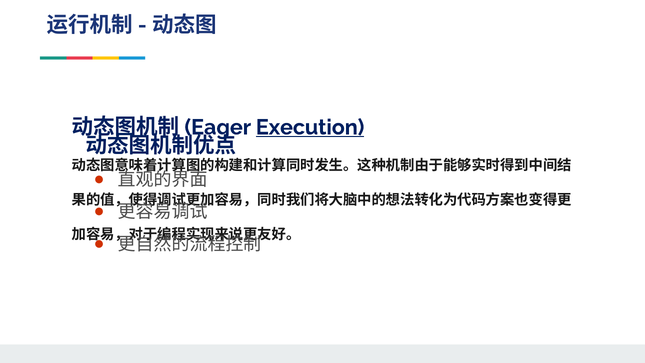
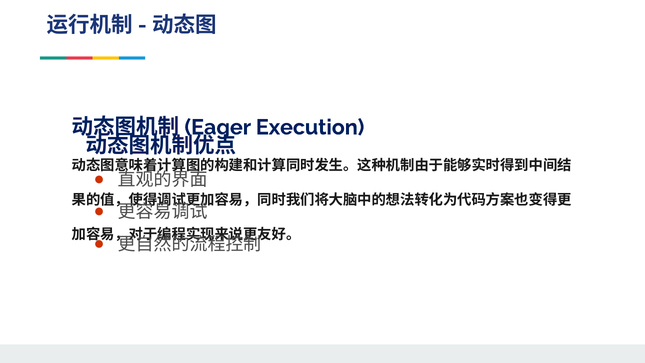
Execution underline: present -> none
